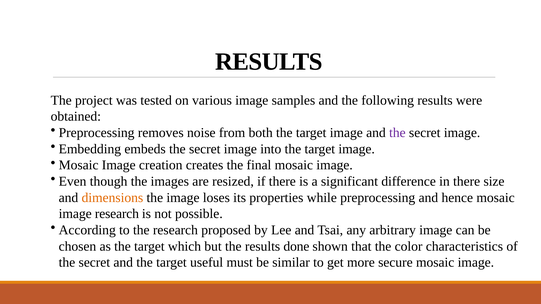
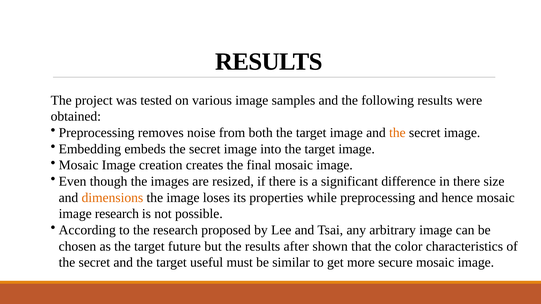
the at (397, 133) colour: purple -> orange
which: which -> future
done: done -> after
